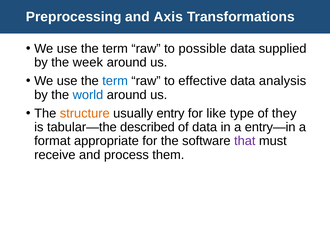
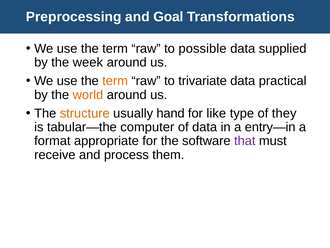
Axis: Axis -> Goal
term at (115, 81) colour: blue -> orange
effective: effective -> trivariate
analysis: analysis -> practical
world colour: blue -> orange
entry: entry -> hand
described: described -> computer
